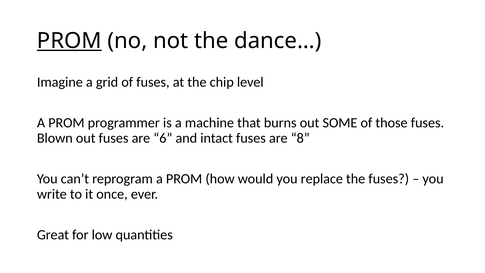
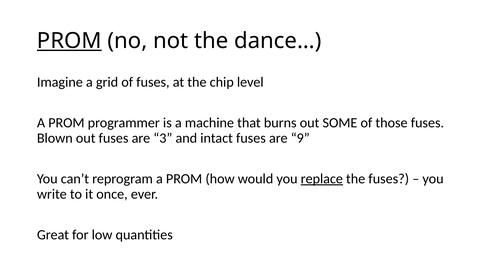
6: 6 -> 3
8: 8 -> 9
replace underline: none -> present
